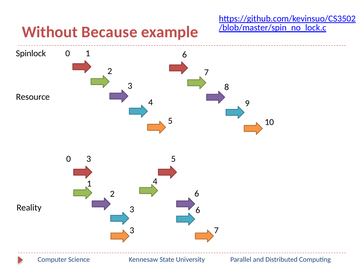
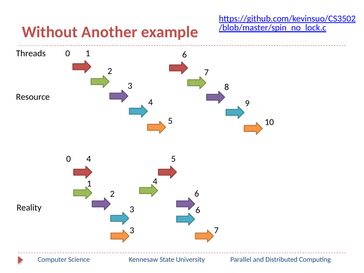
Because: Because -> Another
Spinlock: Spinlock -> Threads
0 3: 3 -> 4
